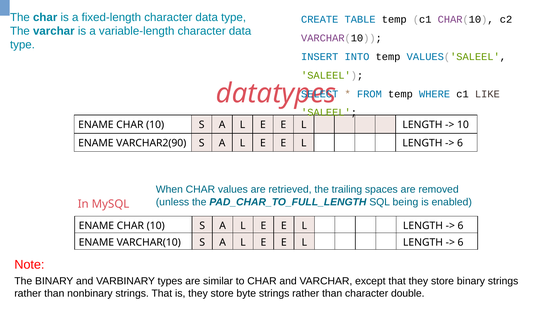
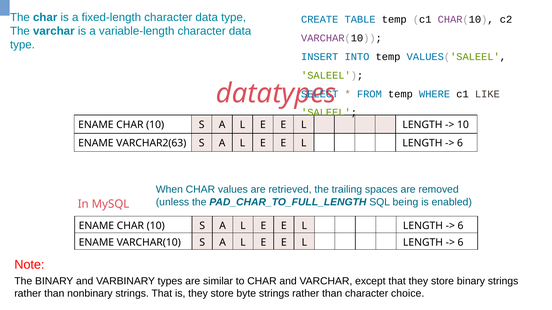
VARCHAR2(90: VARCHAR2(90 -> VARCHAR2(63
double: double -> choice
